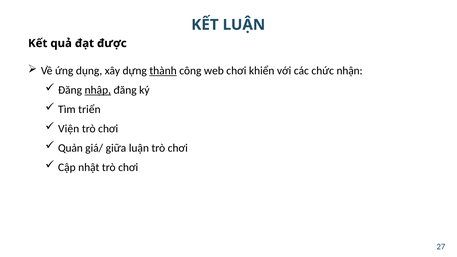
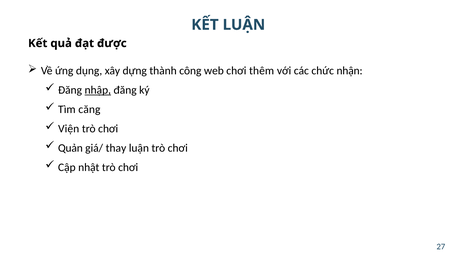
thành underline: present -> none
khiển: khiển -> thêm
triển: triển -> căng
giữa: giữa -> thay
